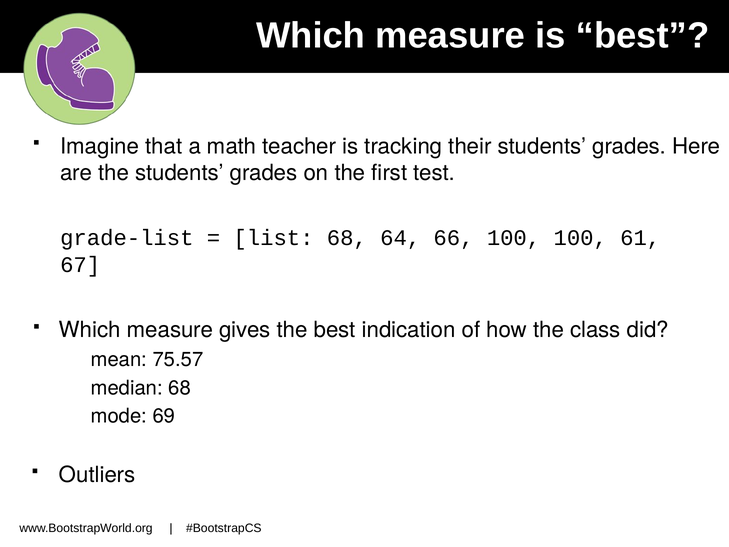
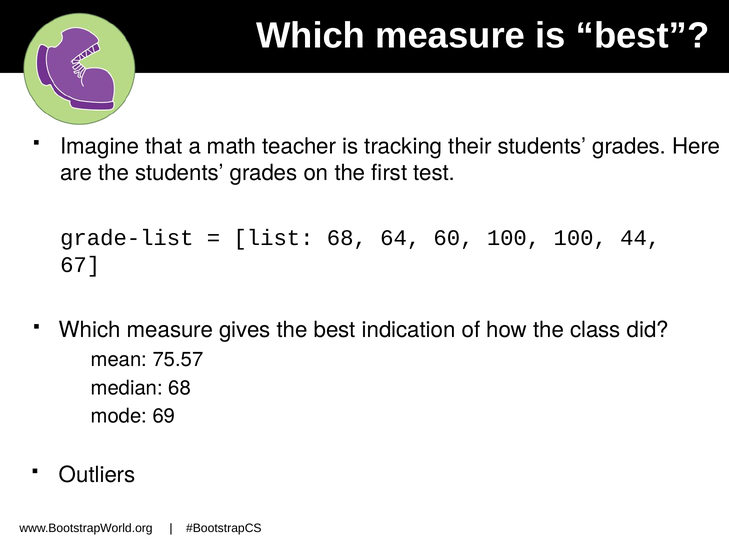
66: 66 -> 60
61: 61 -> 44
